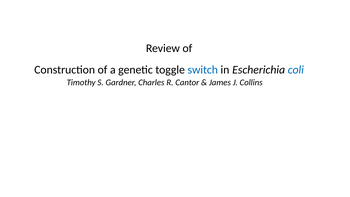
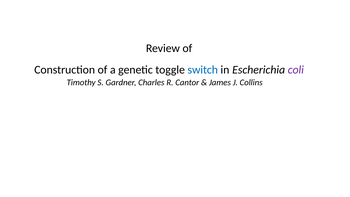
coli colour: blue -> purple
